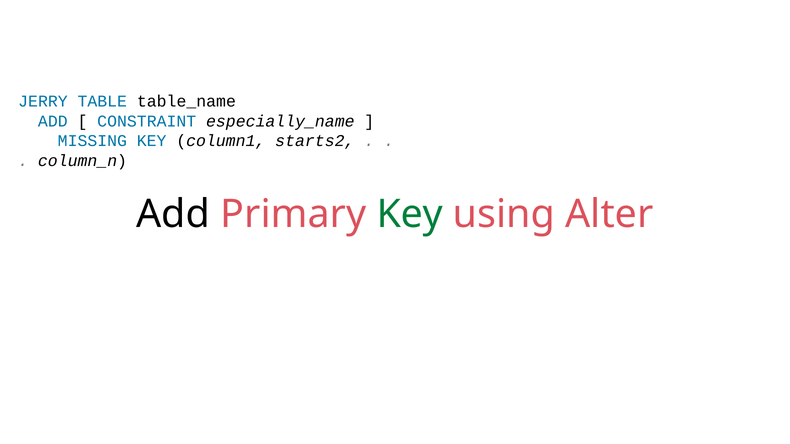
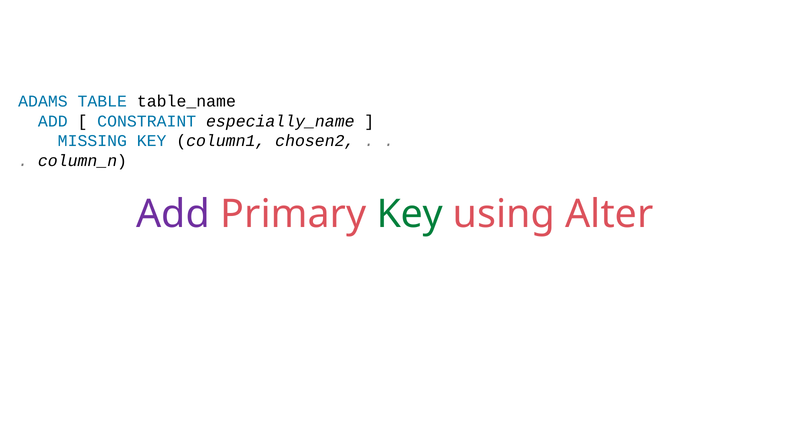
JERRY: JERRY -> ADAMS
starts2: starts2 -> chosen2
Add at (173, 214) colour: black -> purple
